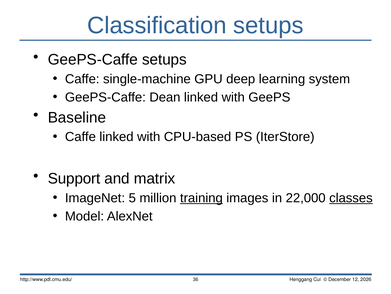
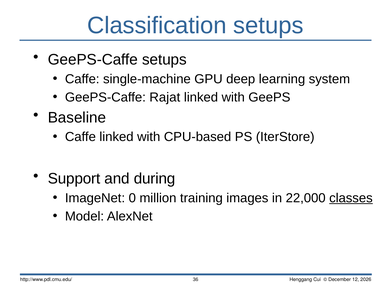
Dean: Dean -> Rajat
matrix: matrix -> during
5: 5 -> 0
training underline: present -> none
